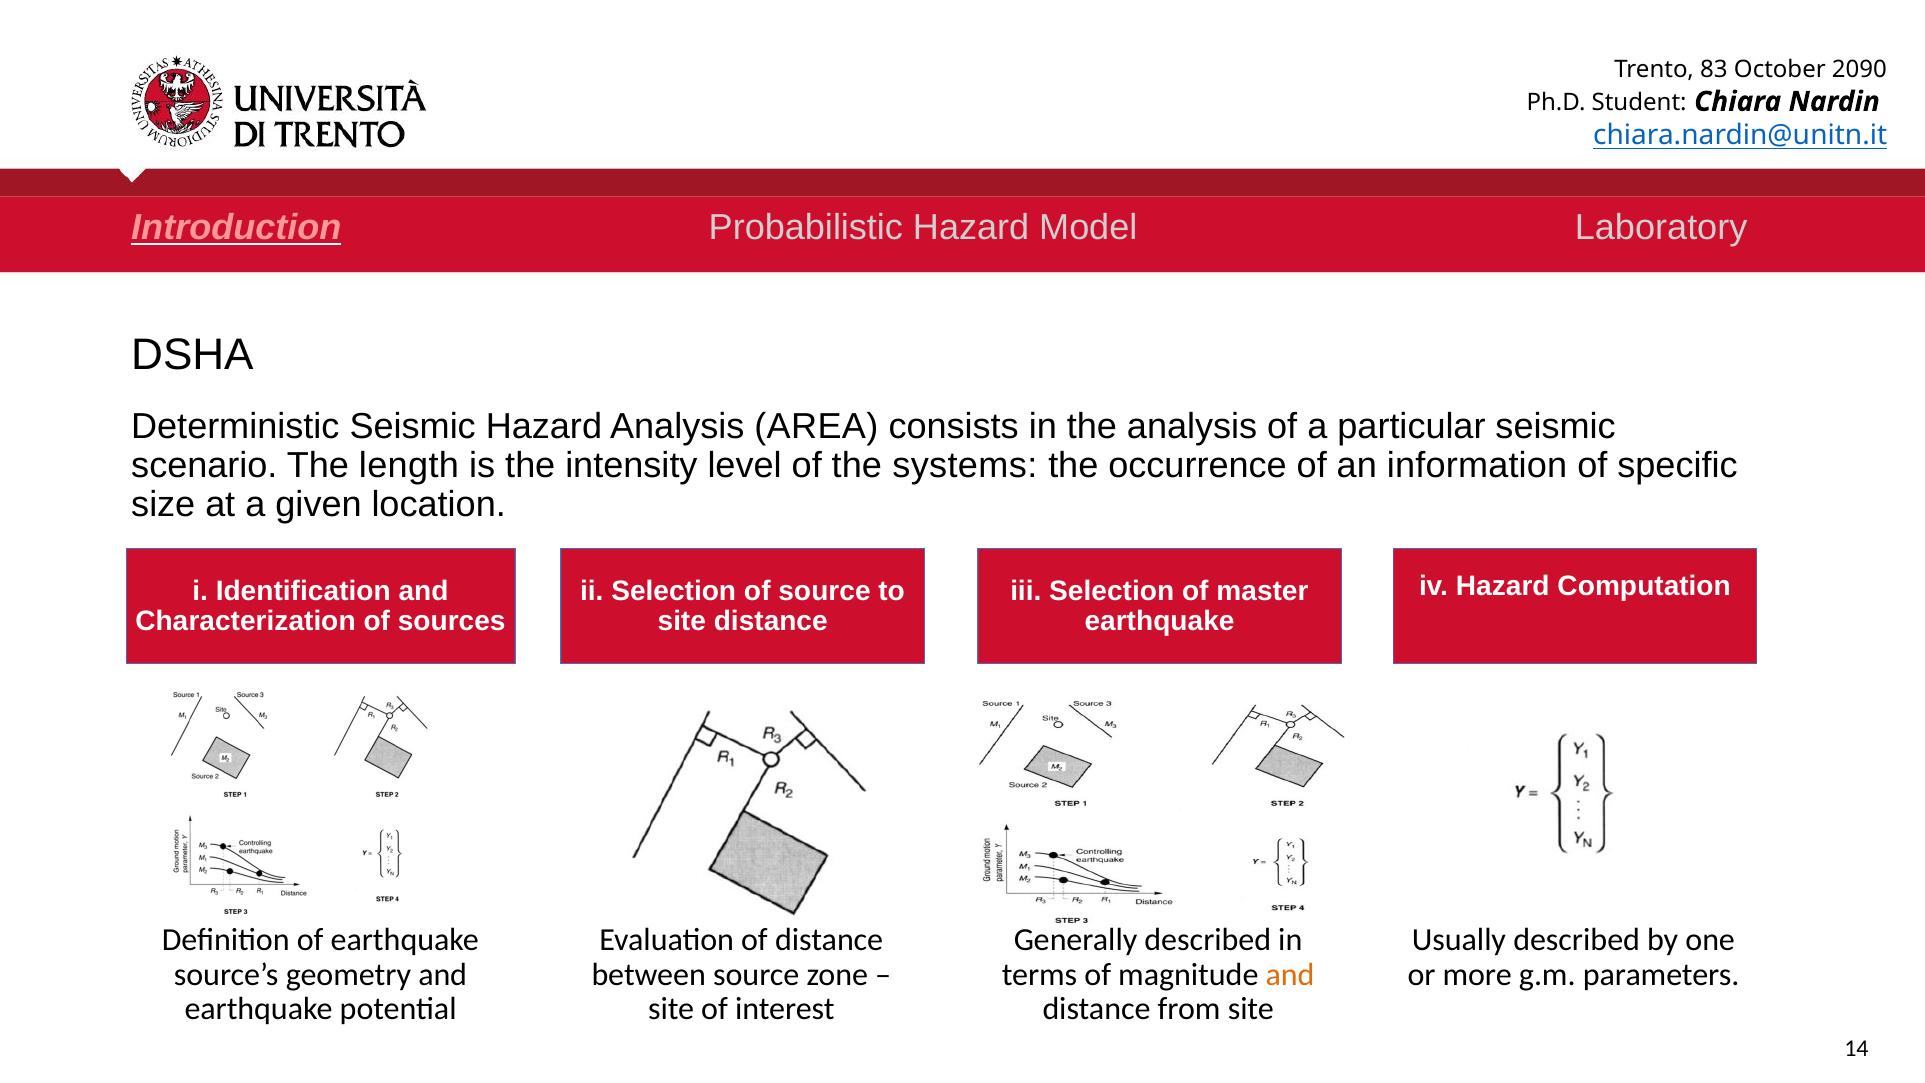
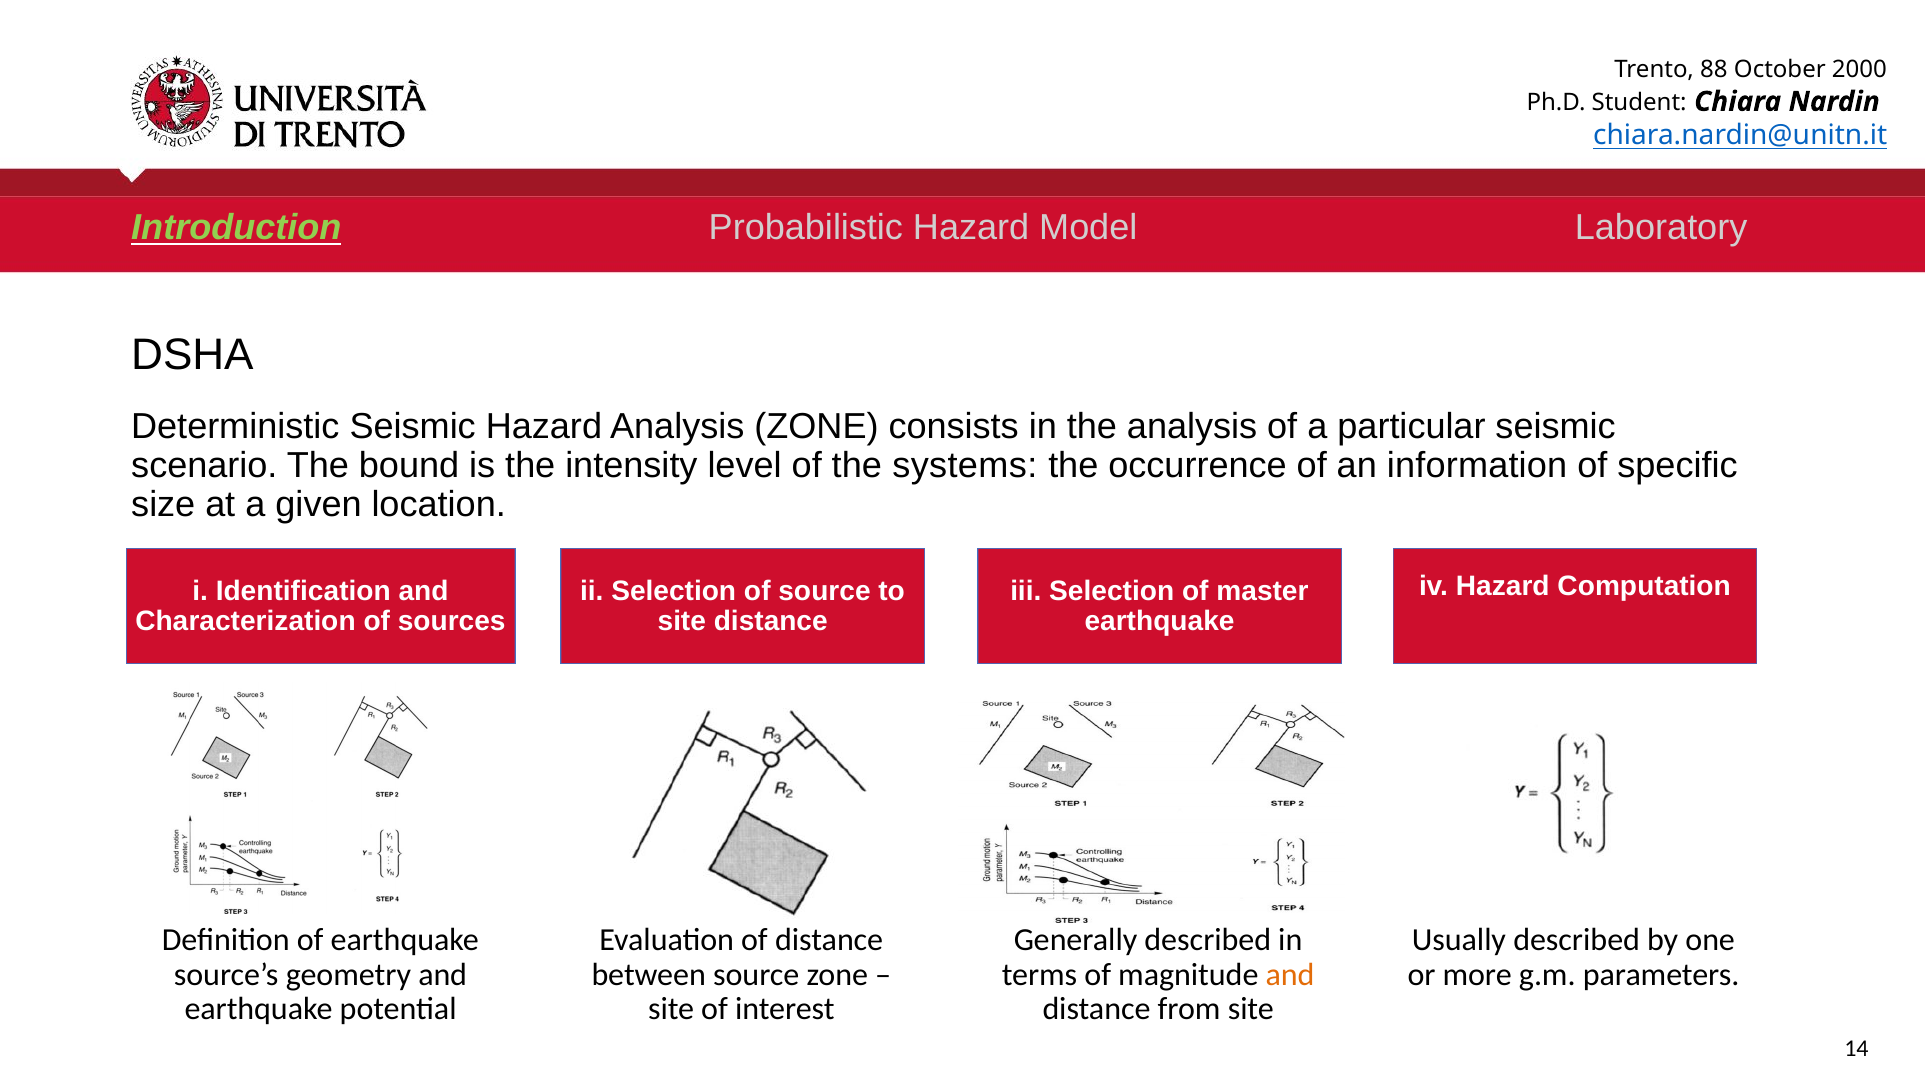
83: 83 -> 88
2090: 2090 -> 2000
Introduction colour: pink -> light green
Analysis AREA: AREA -> ZONE
length: length -> bound
